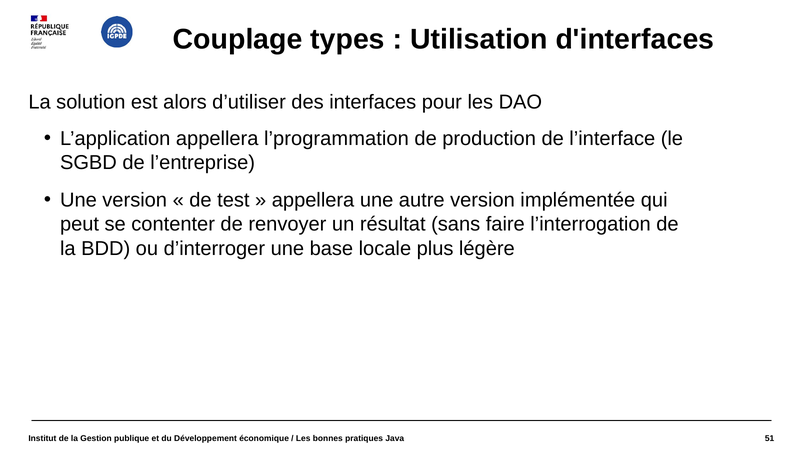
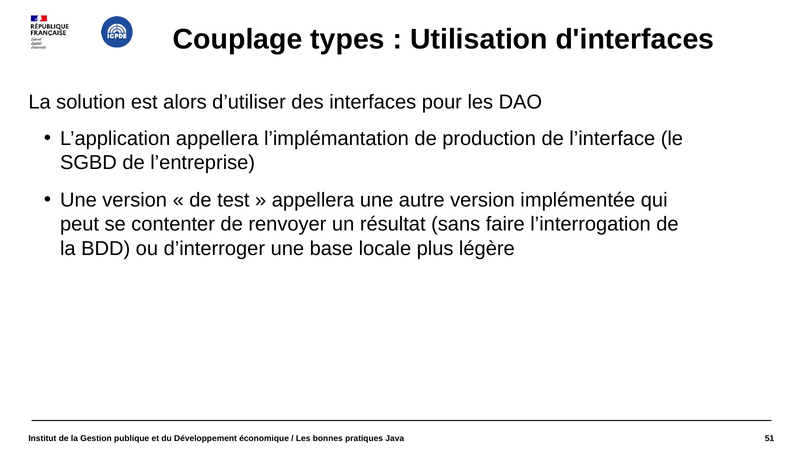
l’programmation: l’programmation -> l’implémantation
